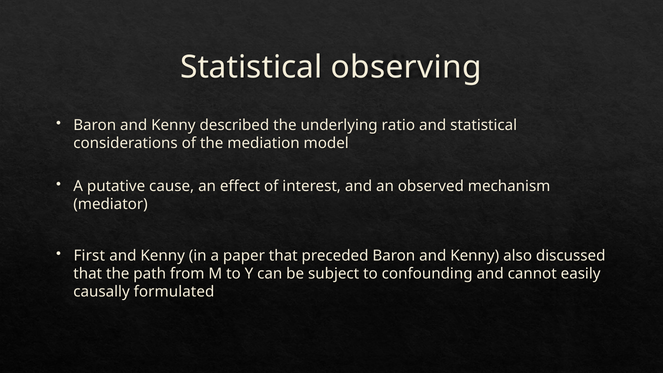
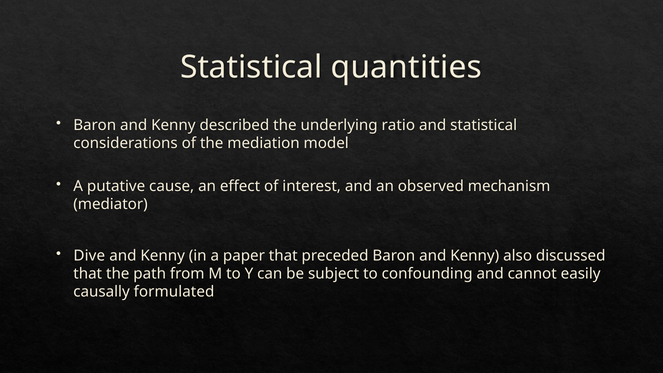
observing: observing -> quantities
First: First -> Dive
